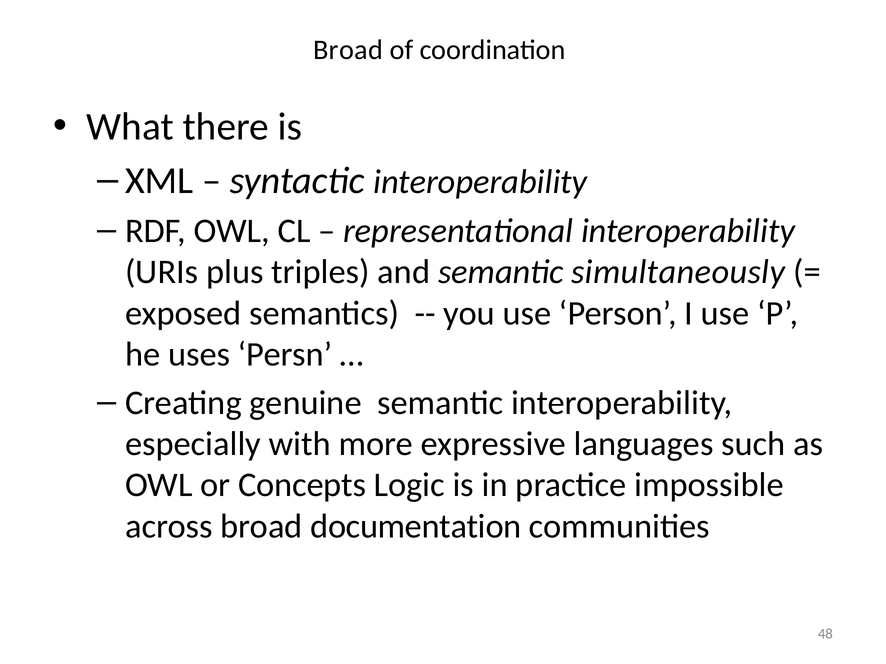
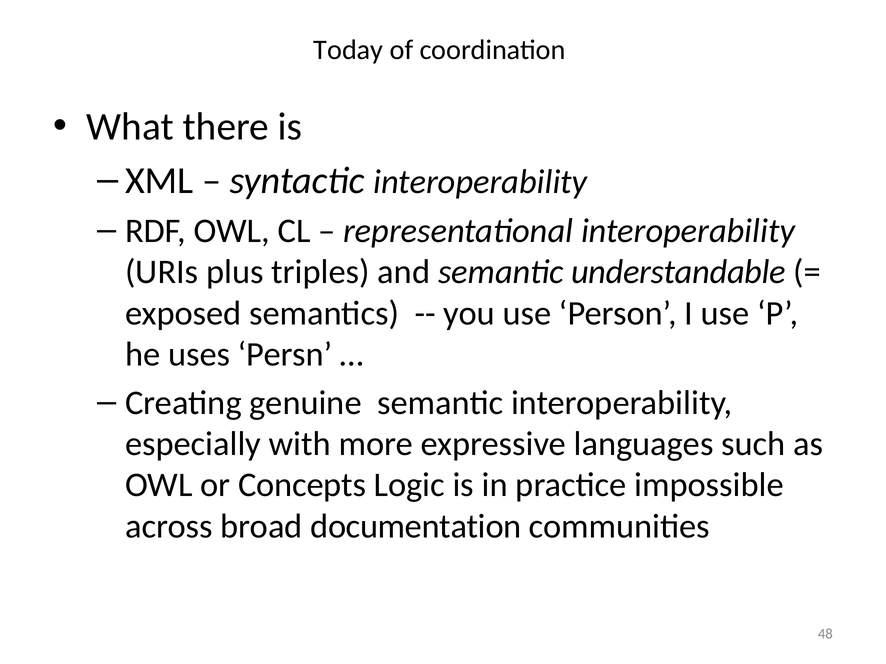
Broad at (348, 50): Broad -> Today
simultaneously: simultaneously -> understandable
